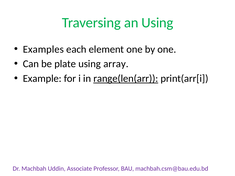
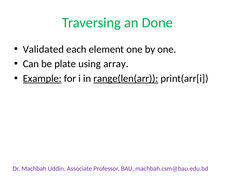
an Using: Using -> Done
Examples: Examples -> Validated
Example underline: none -> present
